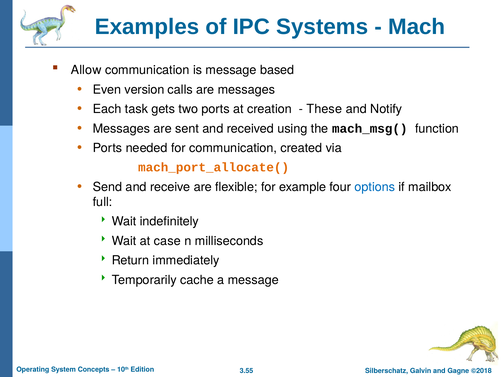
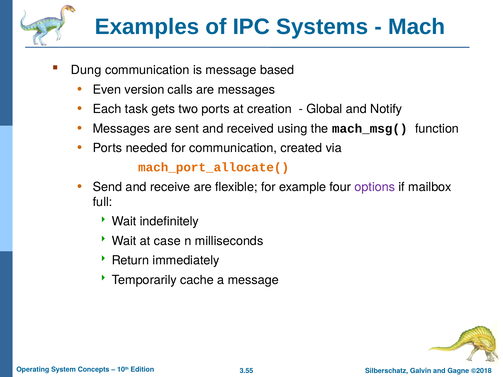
Allow: Allow -> Dung
These: These -> Global
options colour: blue -> purple
